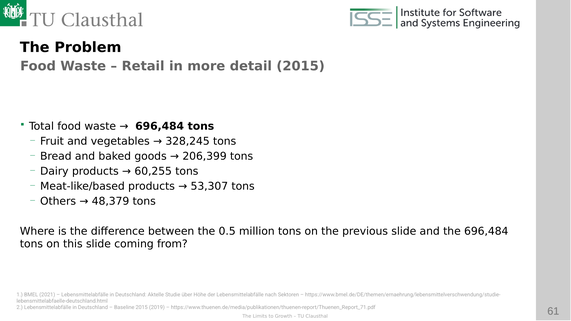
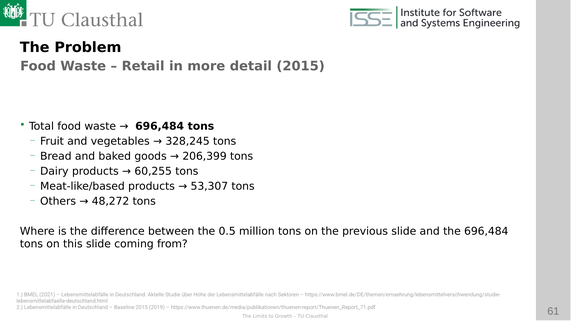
48,379: 48,379 -> 48,272
